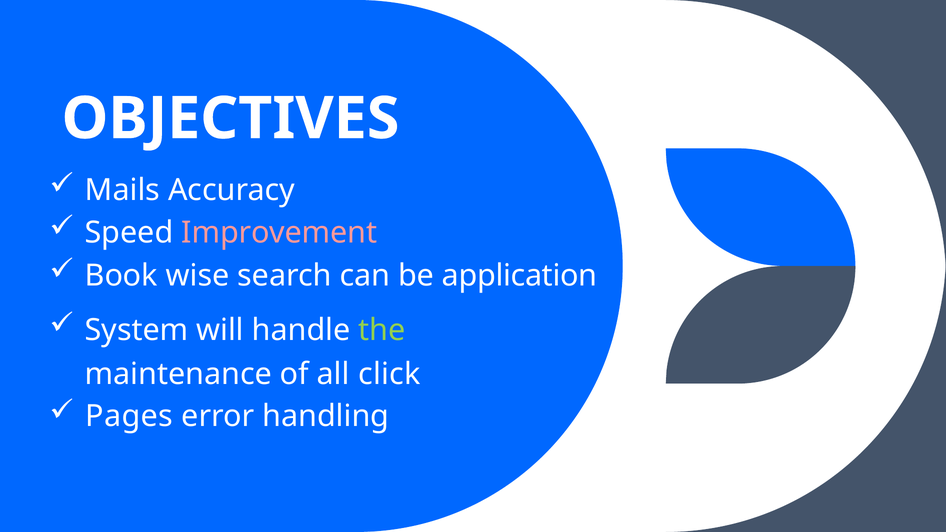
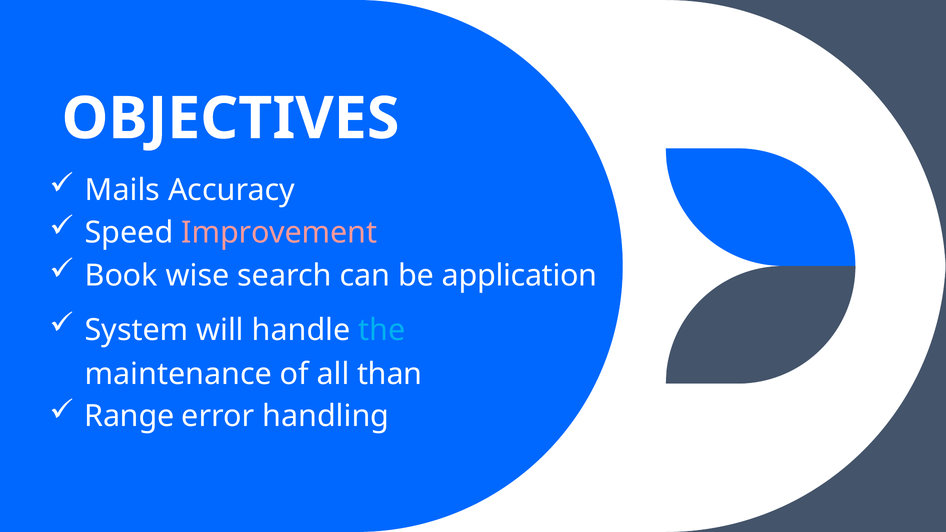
the colour: light green -> light blue
click: click -> than
Pages: Pages -> Range
